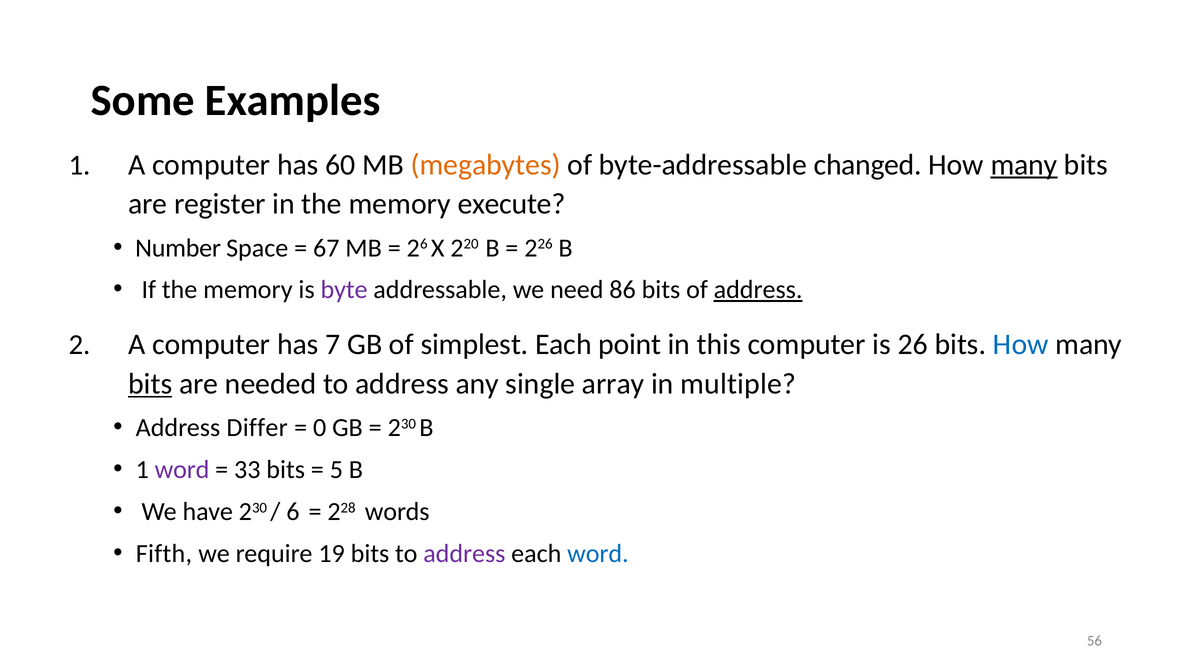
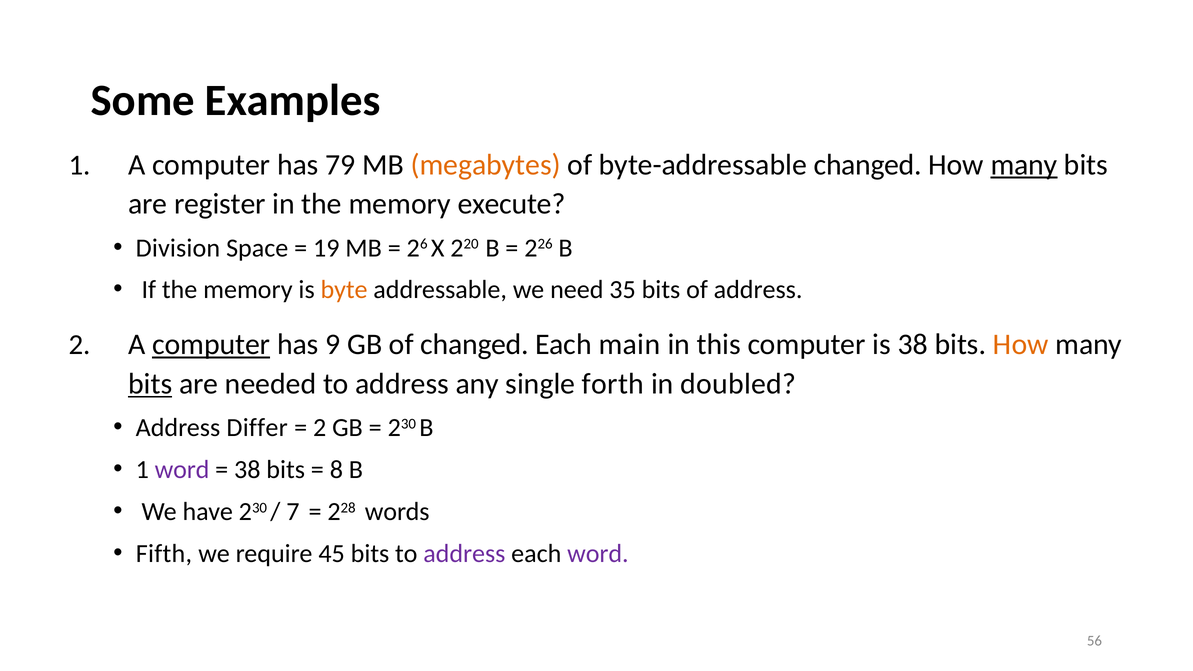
60: 60 -> 79
Number: Number -> Division
67: 67 -> 19
byte colour: purple -> orange
86: 86 -> 35
address at (758, 290) underline: present -> none
computer at (211, 345) underline: none -> present
7: 7 -> 9
of simplest: simplest -> changed
point: point -> main
is 26: 26 -> 38
How at (1021, 345) colour: blue -> orange
array: array -> forth
multiple: multiple -> doubled
0 at (320, 428): 0 -> 2
33 at (247, 470): 33 -> 38
5: 5 -> 8
6: 6 -> 7
19: 19 -> 45
word at (598, 553) colour: blue -> purple
